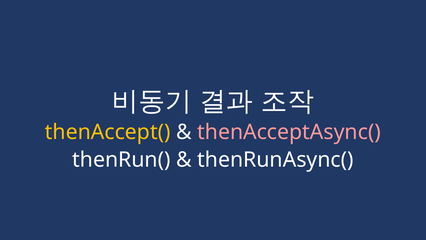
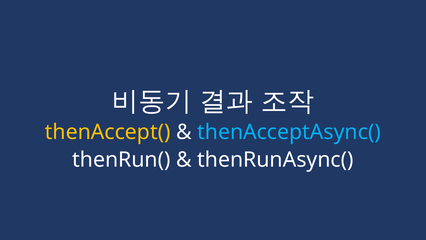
thenAcceptAsync( colour: pink -> light blue
